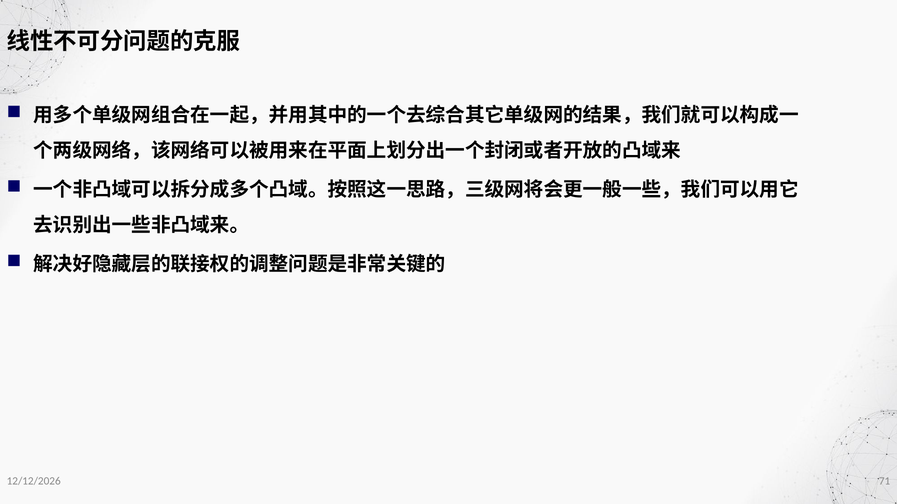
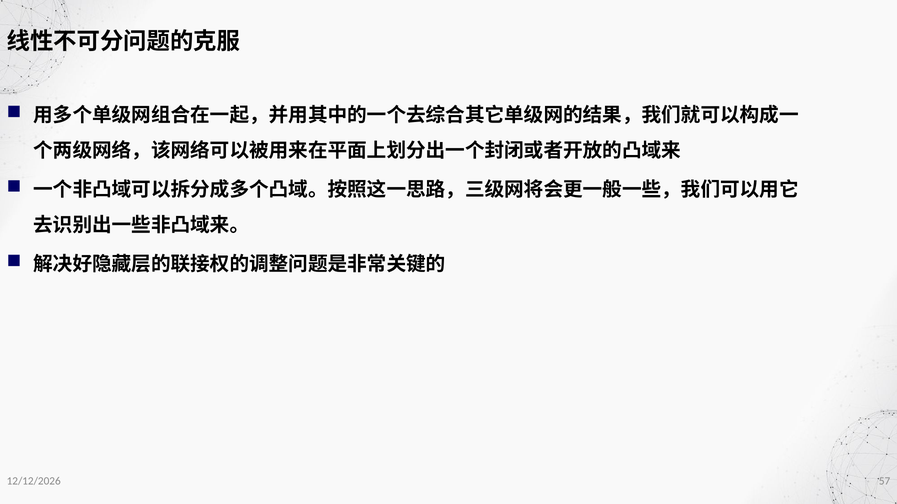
71: 71 -> 57
